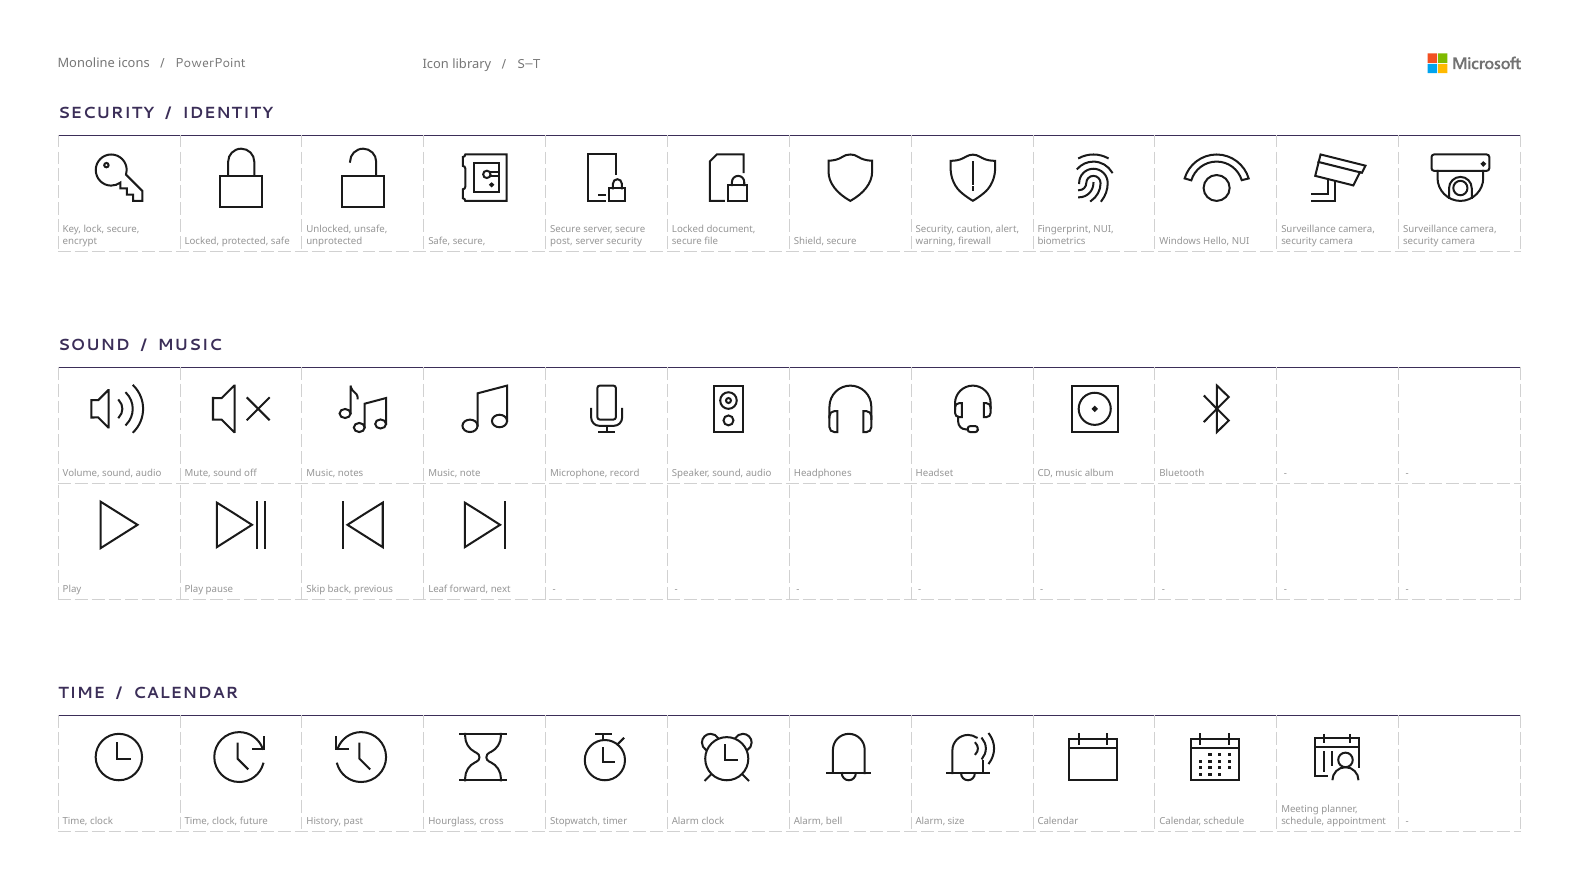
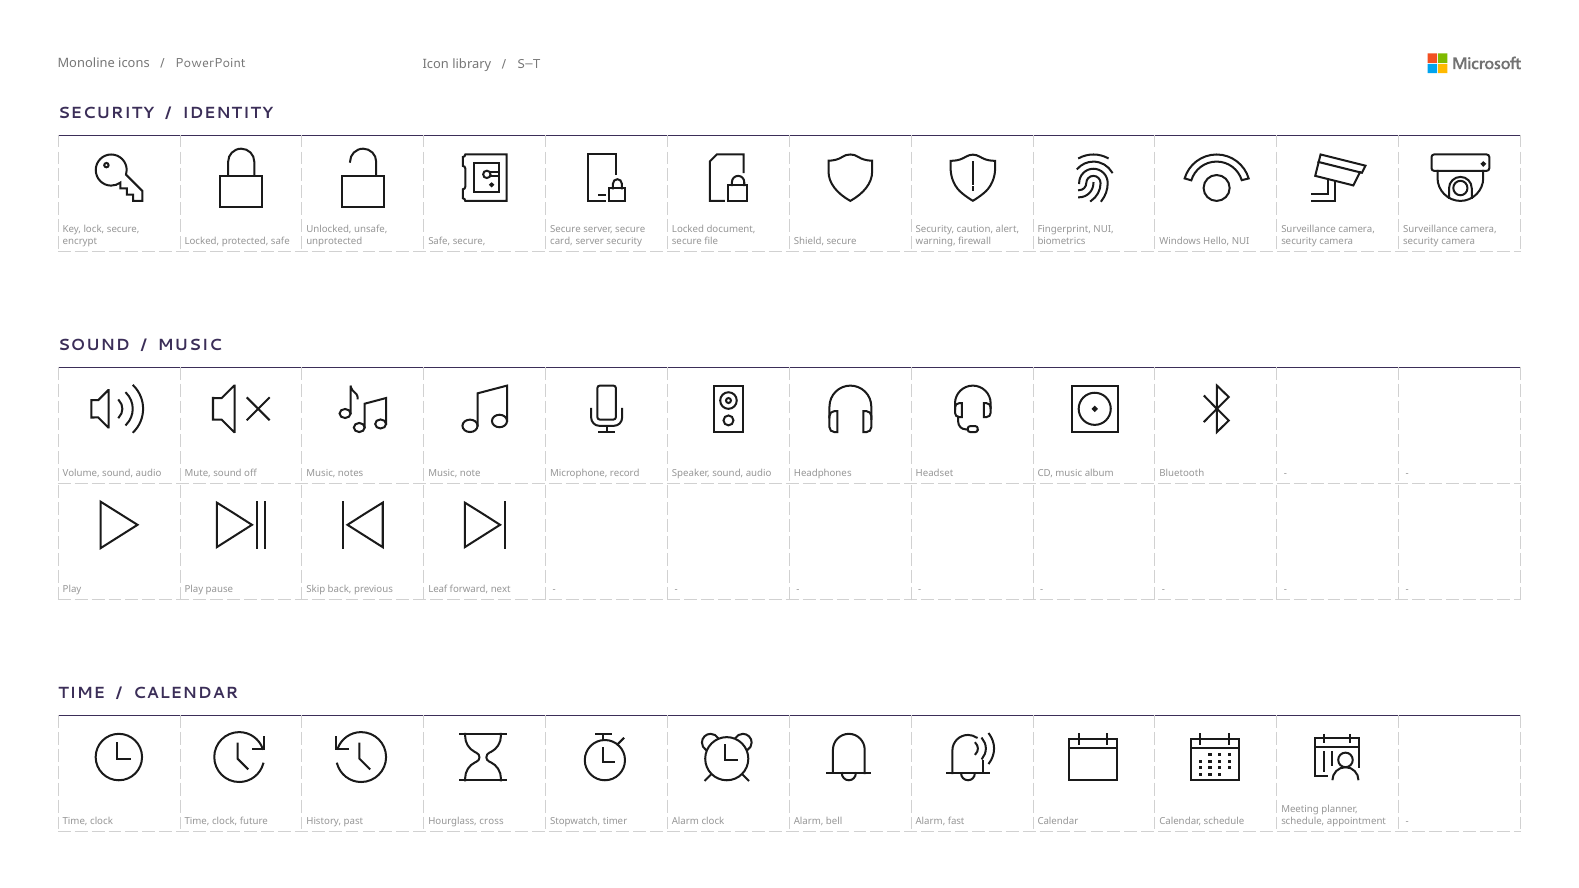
post: post -> card
size: size -> fast
